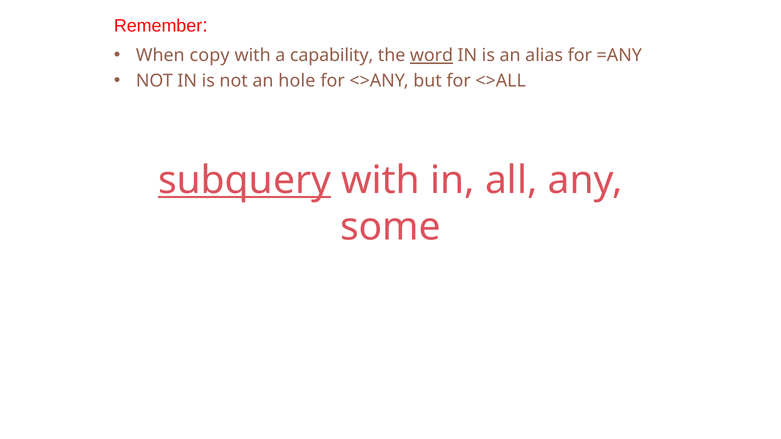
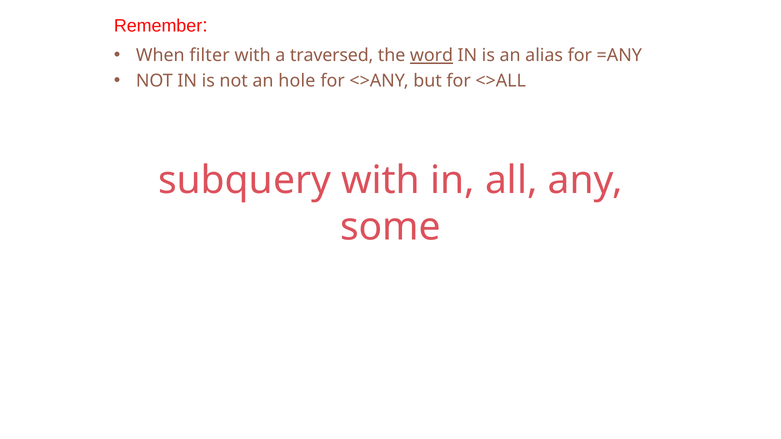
copy: copy -> filter
capability: capability -> traversed
subquery underline: present -> none
